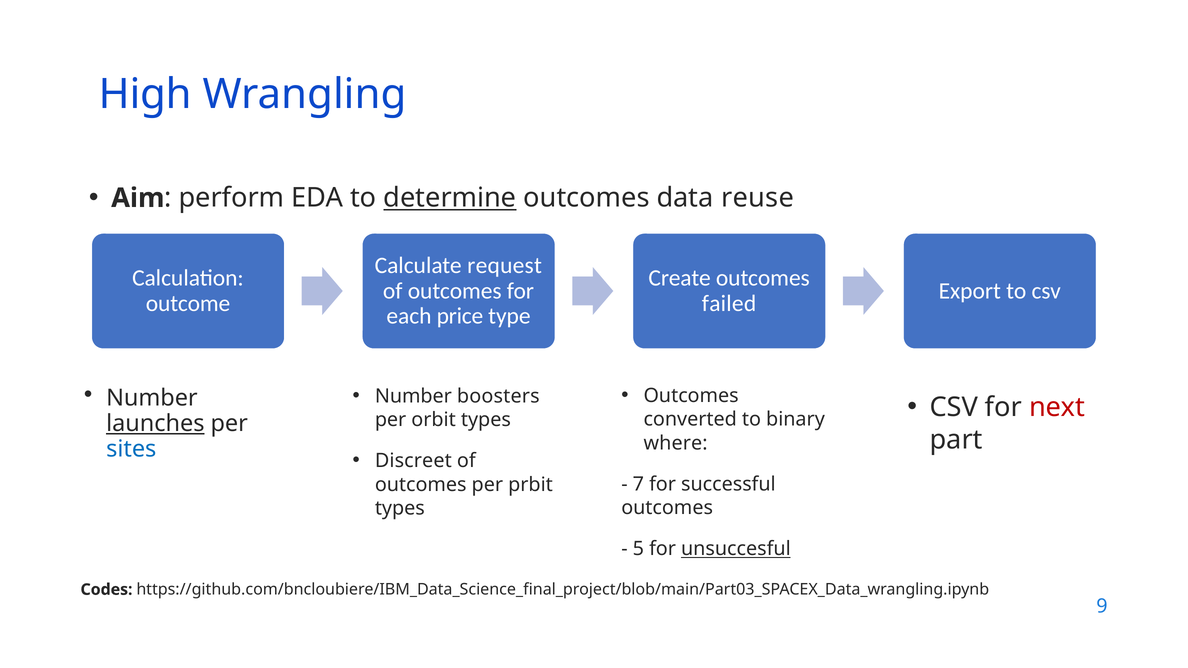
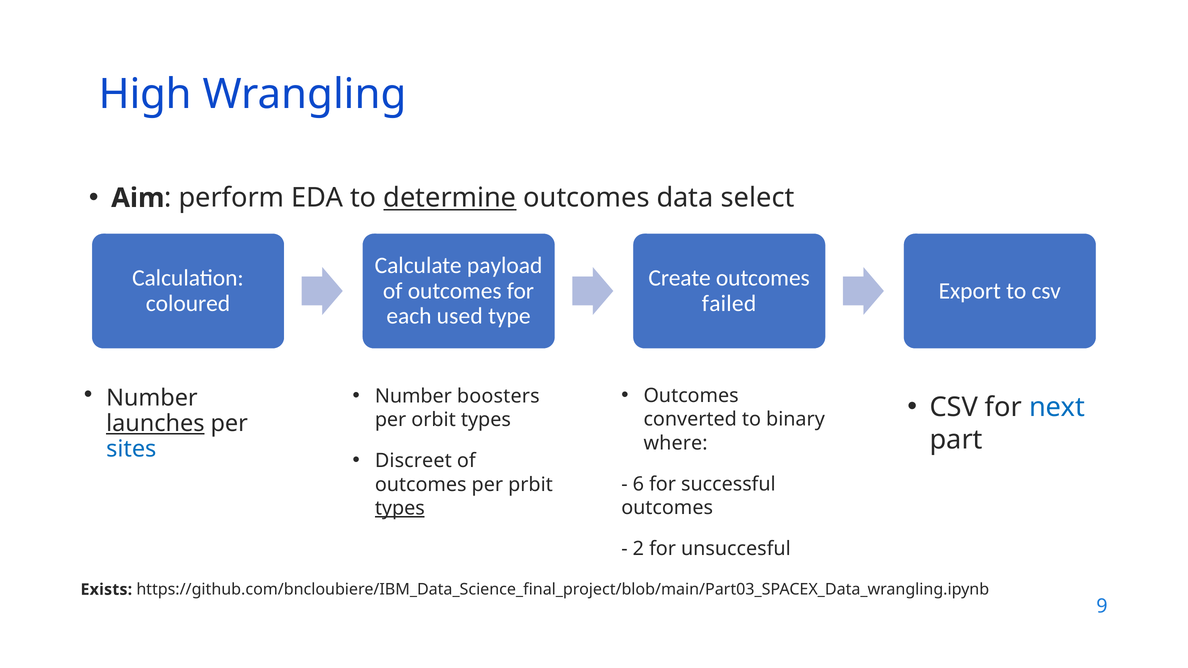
reuse: reuse -> select
request: request -> payload
outcome: outcome -> coloured
price: price -> used
next colour: red -> blue
7: 7 -> 6
types at (400, 508) underline: none -> present
5: 5 -> 2
unsuccesful underline: present -> none
Codes: Codes -> Exists
